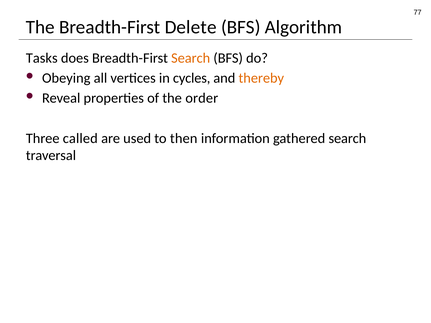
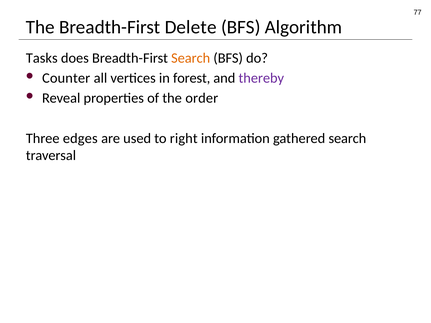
Obeying: Obeying -> Counter
cycles: cycles -> forest
thereby colour: orange -> purple
called: called -> edges
then: then -> right
